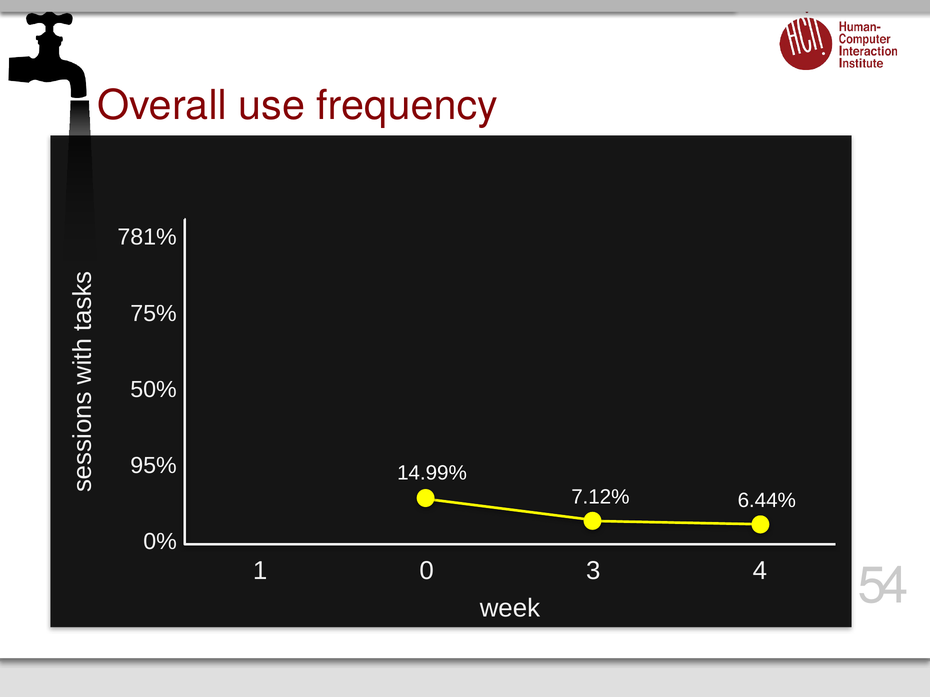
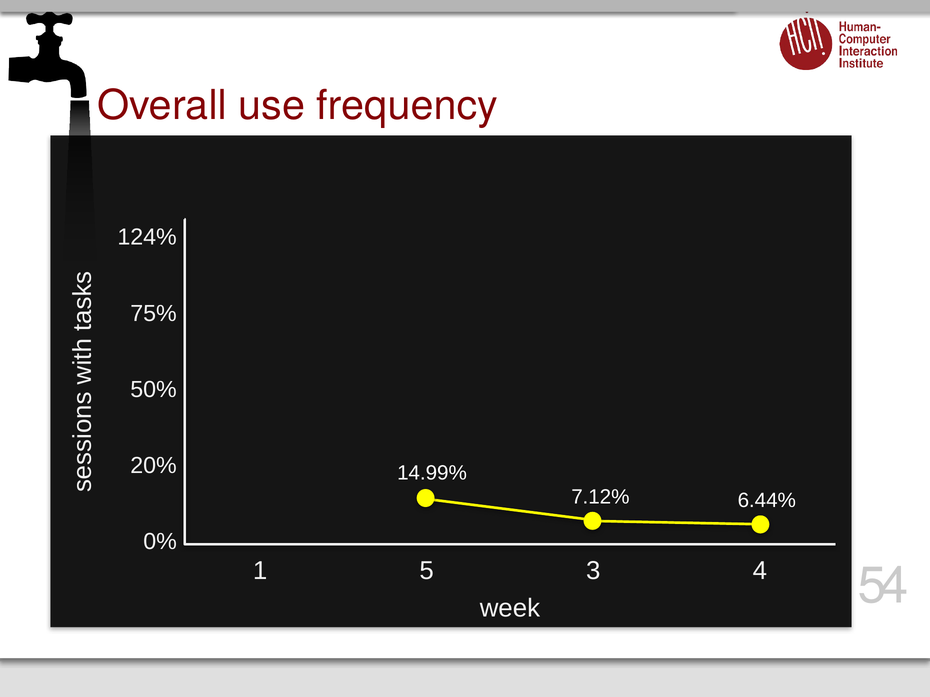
781%: 781% -> 124%
95%: 95% -> 20%
0: 0 -> 5
